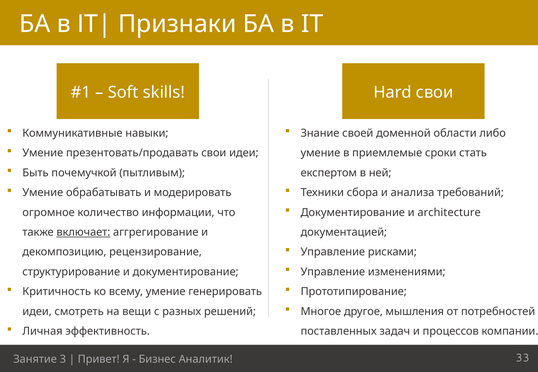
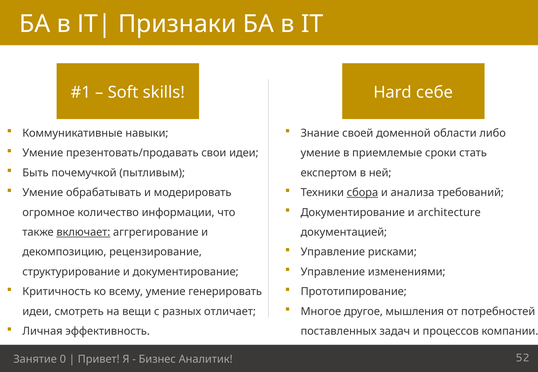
Hard свои: свои -> себе
сбора underline: none -> present
решений: решений -> отличает
3: 3 -> 0
33: 33 -> 52
